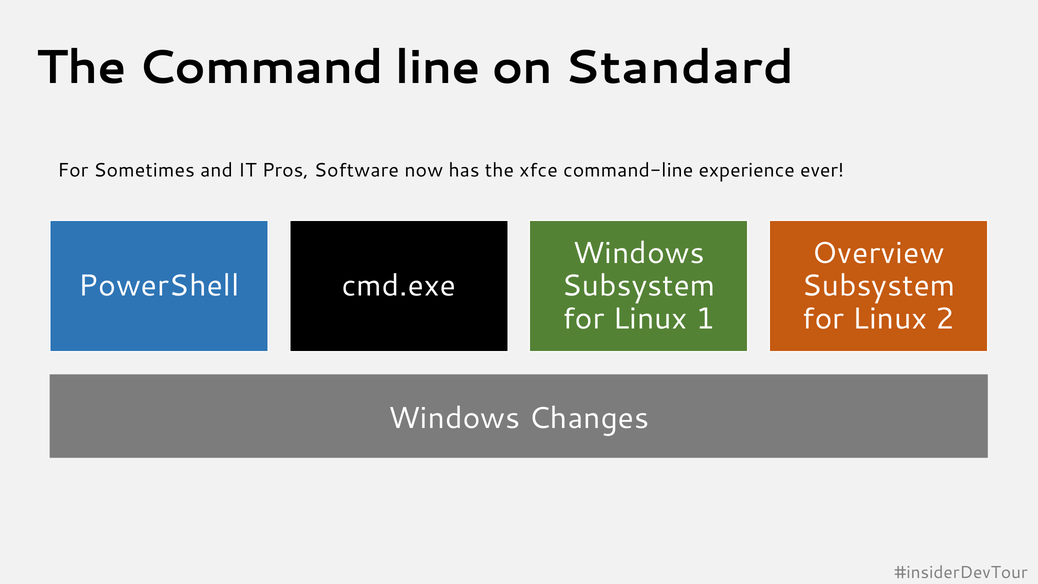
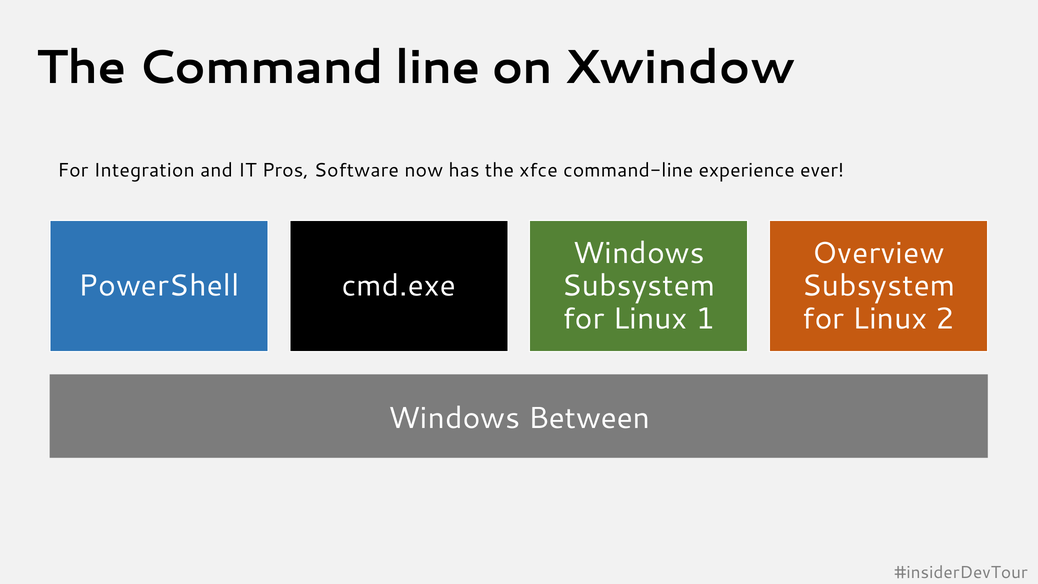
Standard: Standard -> Xwindow
Sometimes: Sometimes -> Integration
Changes: Changes -> Between
